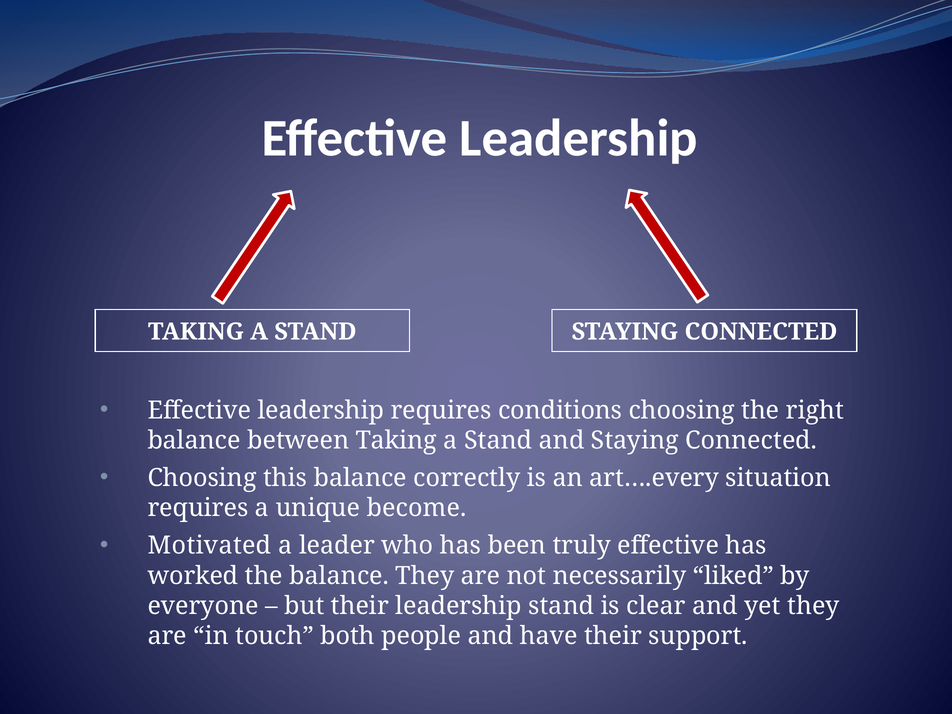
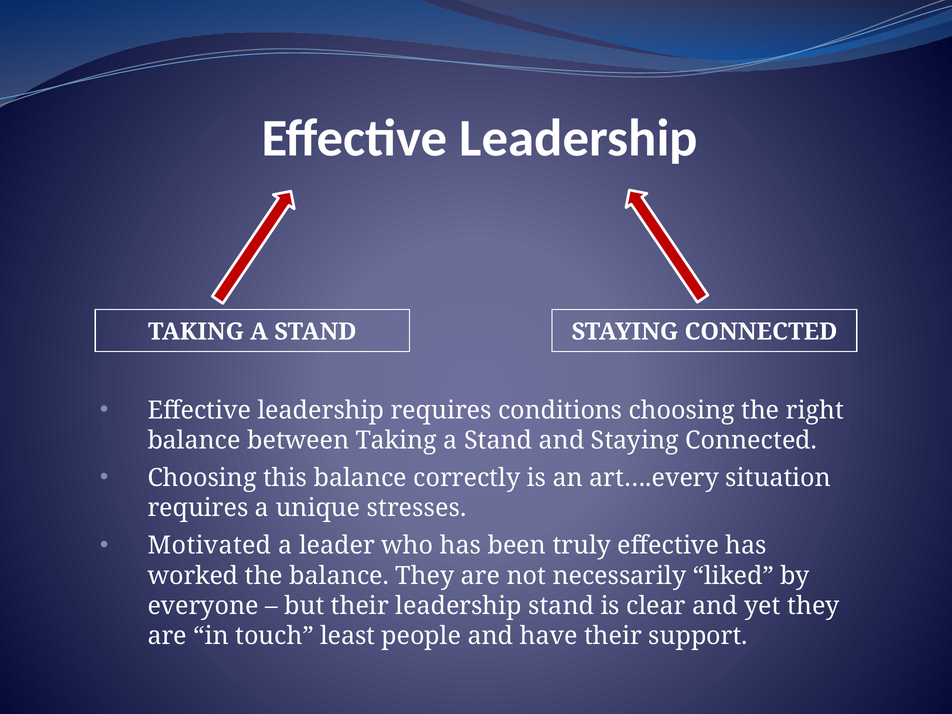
become: become -> stresses
both: both -> least
